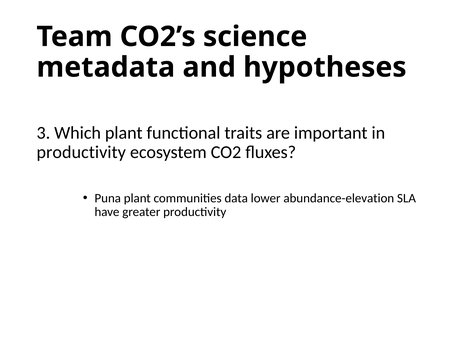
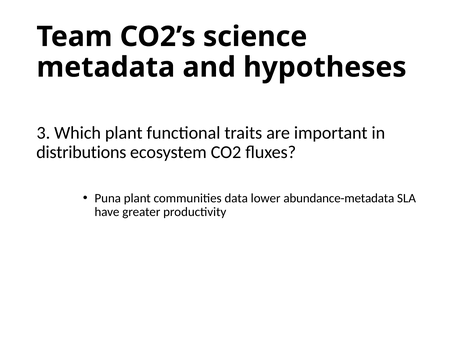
productivity at (81, 152): productivity -> distributions
abundance-elevation: abundance-elevation -> abundance-metadata
